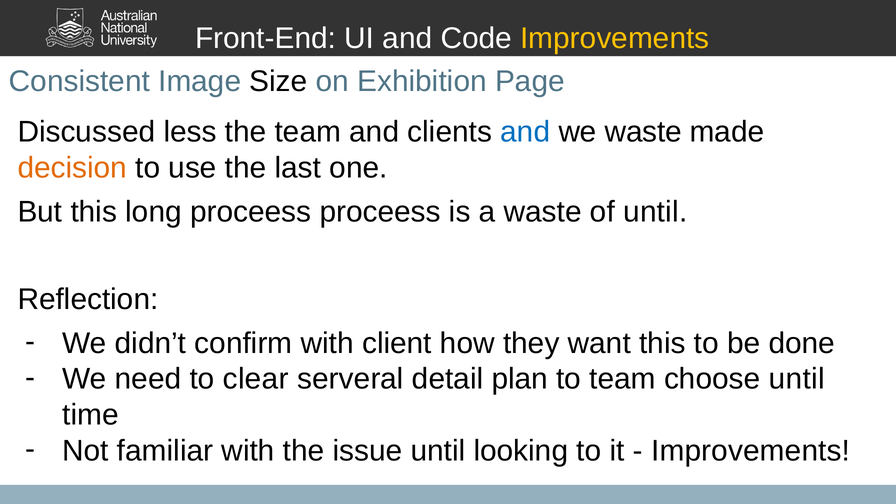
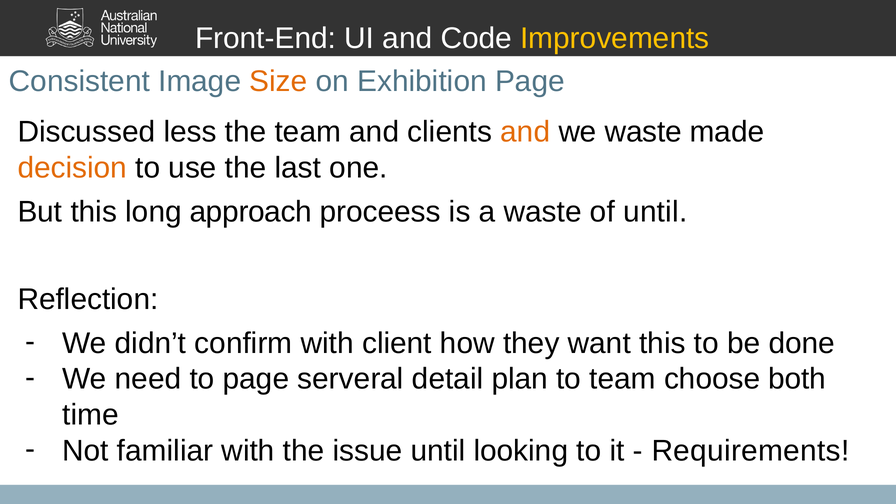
Size colour: black -> orange
and at (525, 132) colour: blue -> orange
long proceess: proceess -> approach
to clear: clear -> page
choose until: until -> both
Improvements at (751, 451): Improvements -> Requirements
